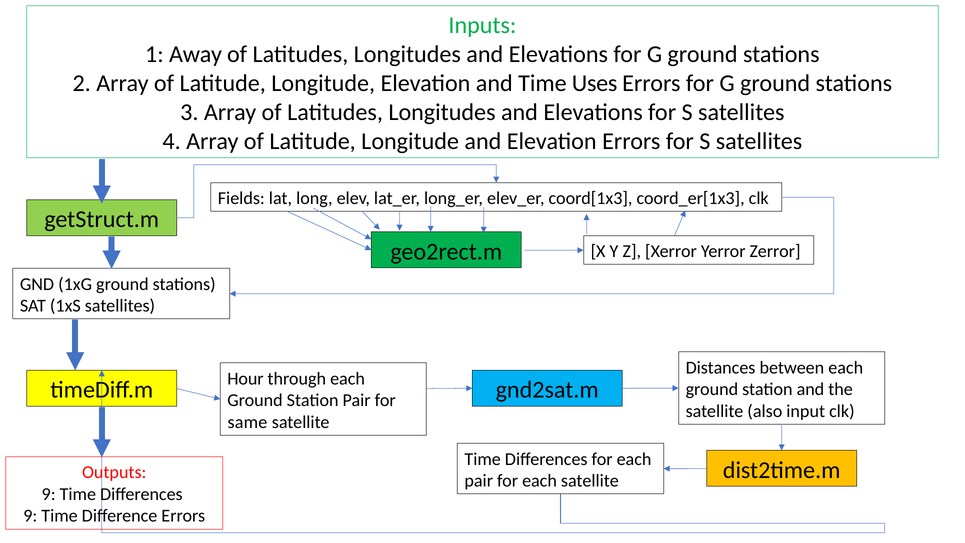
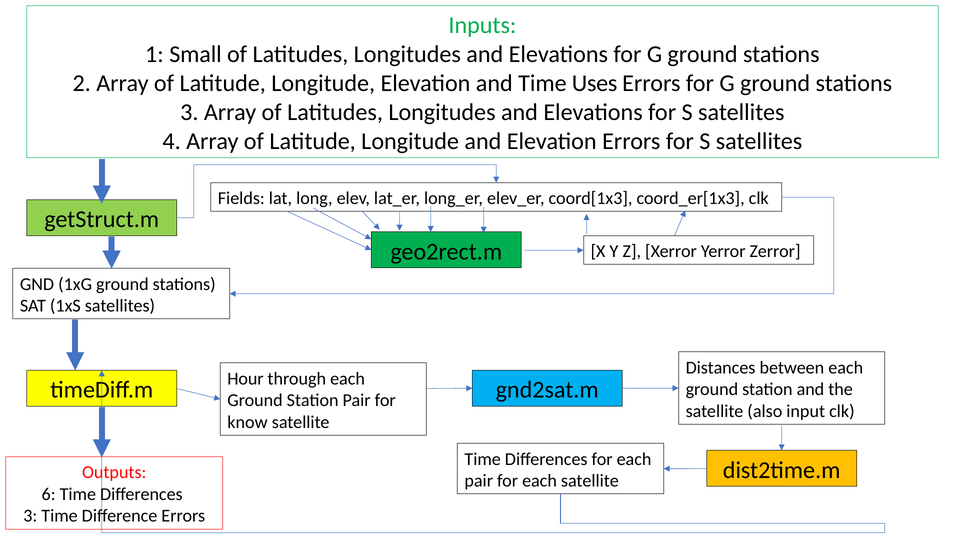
Away: Away -> Small
same: same -> know
9 at (49, 494): 9 -> 6
9 at (30, 516): 9 -> 3
